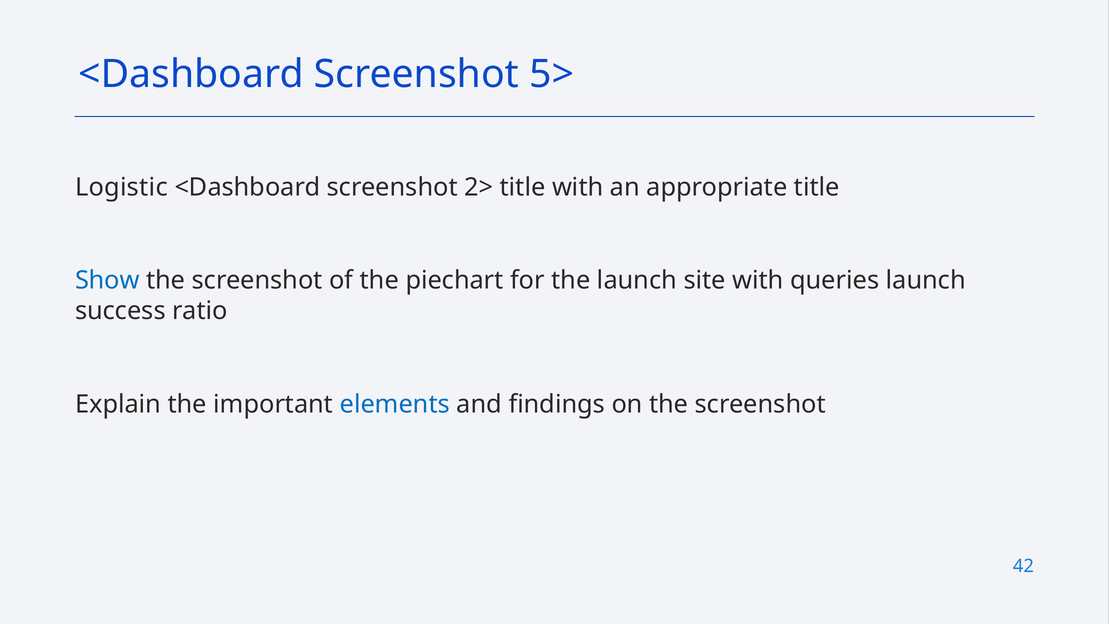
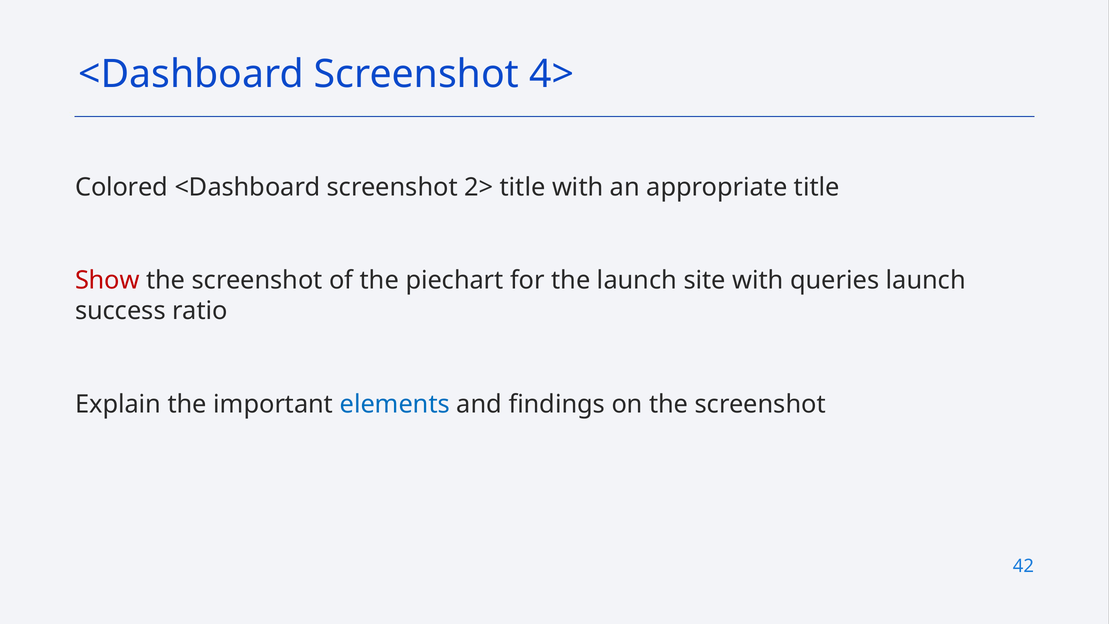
5>: 5> -> 4>
Logistic: Logistic -> Colored
Show colour: blue -> red
